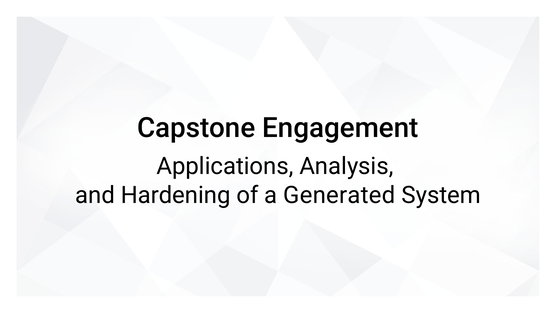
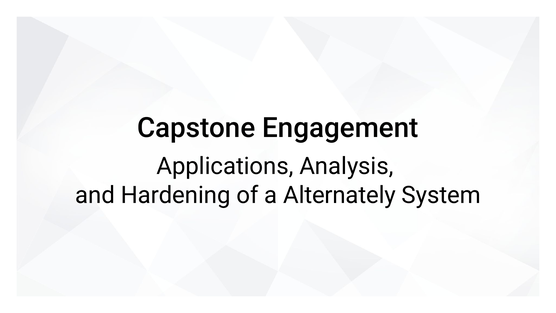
Generated: Generated -> Alternately
